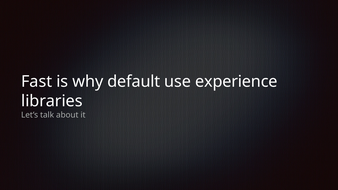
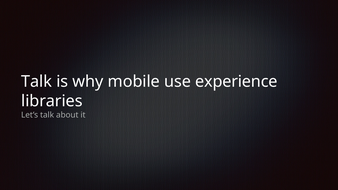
Fast at (37, 82): Fast -> Talk
default: default -> mobile
